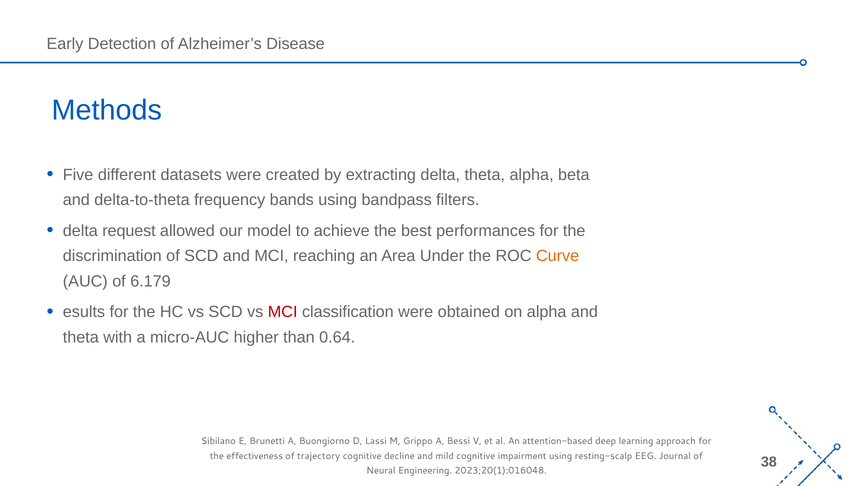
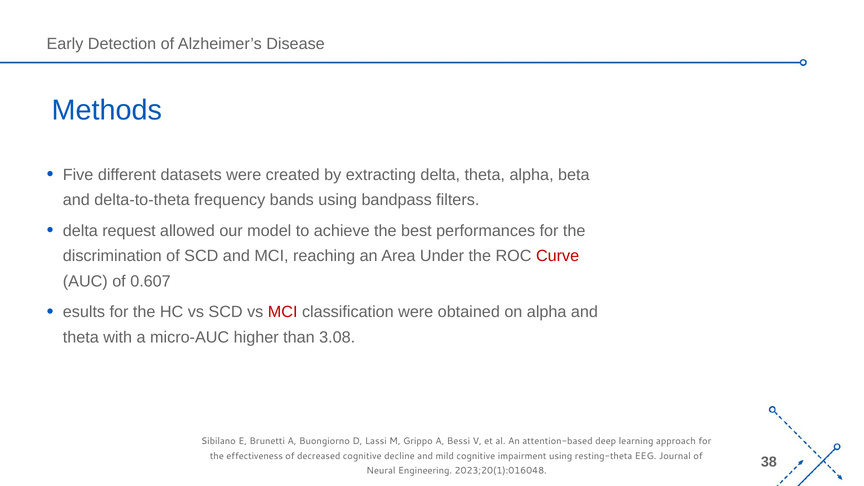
Curve colour: orange -> red
6.179: 6.179 -> 0.607
0.64: 0.64 -> 3.08
trajectory: trajectory -> decreased
resting-scalp: resting-scalp -> resting-theta
